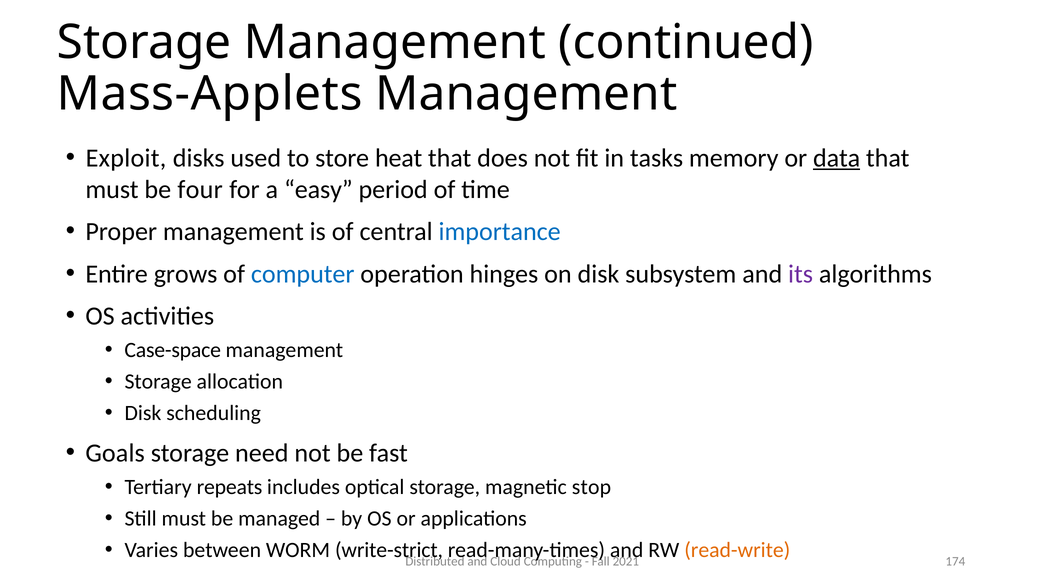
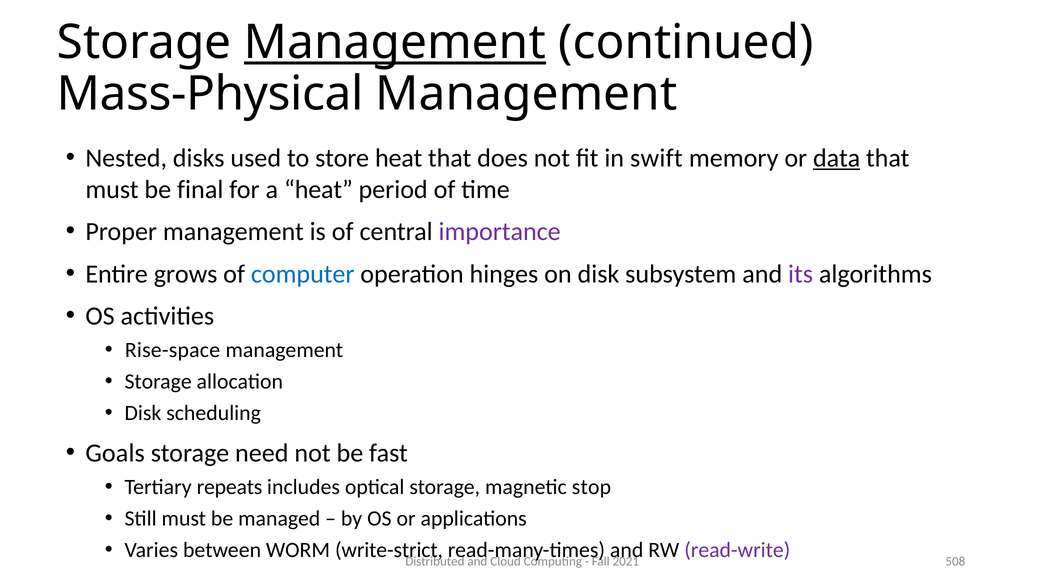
Management at (395, 42) underline: none -> present
Mass-Applets: Mass-Applets -> Mass-Physical
Exploit: Exploit -> Nested
tasks: tasks -> swift
four: four -> final
a easy: easy -> heat
importance colour: blue -> purple
Case-space: Case-space -> Rise-space
read-write colour: orange -> purple
174: 174 -> 508
